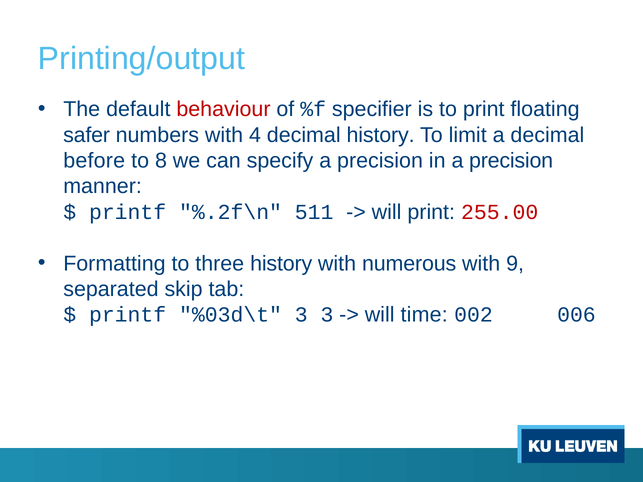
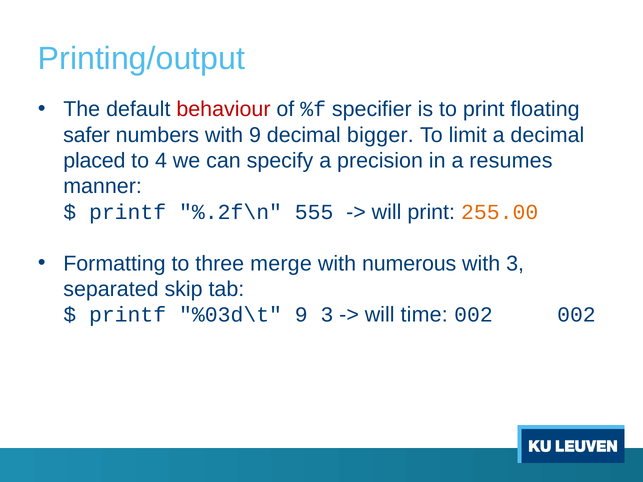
with 4: 4 -> 9
decimal history: history -> bigger
before: before -> placed
8: 8 -> 4
in a precision: precision -> resumes
511: 511 -> 555
255.00 colour: red -> orange
three history: history -> merge
with 9: 9 -> 3
%03d\t 3: 3 -> 9
002 006: 006 -> 002
